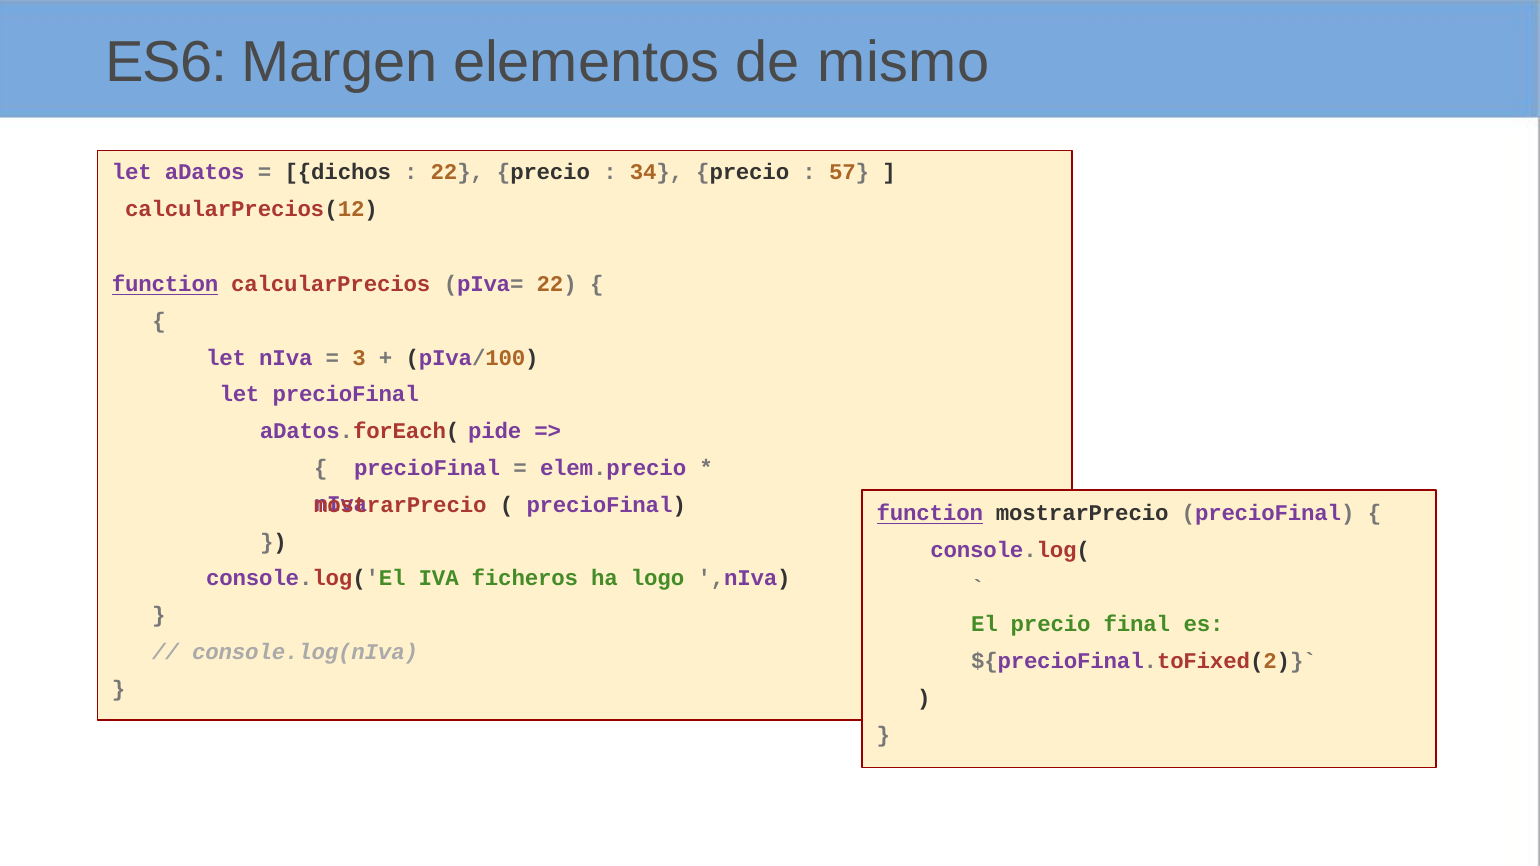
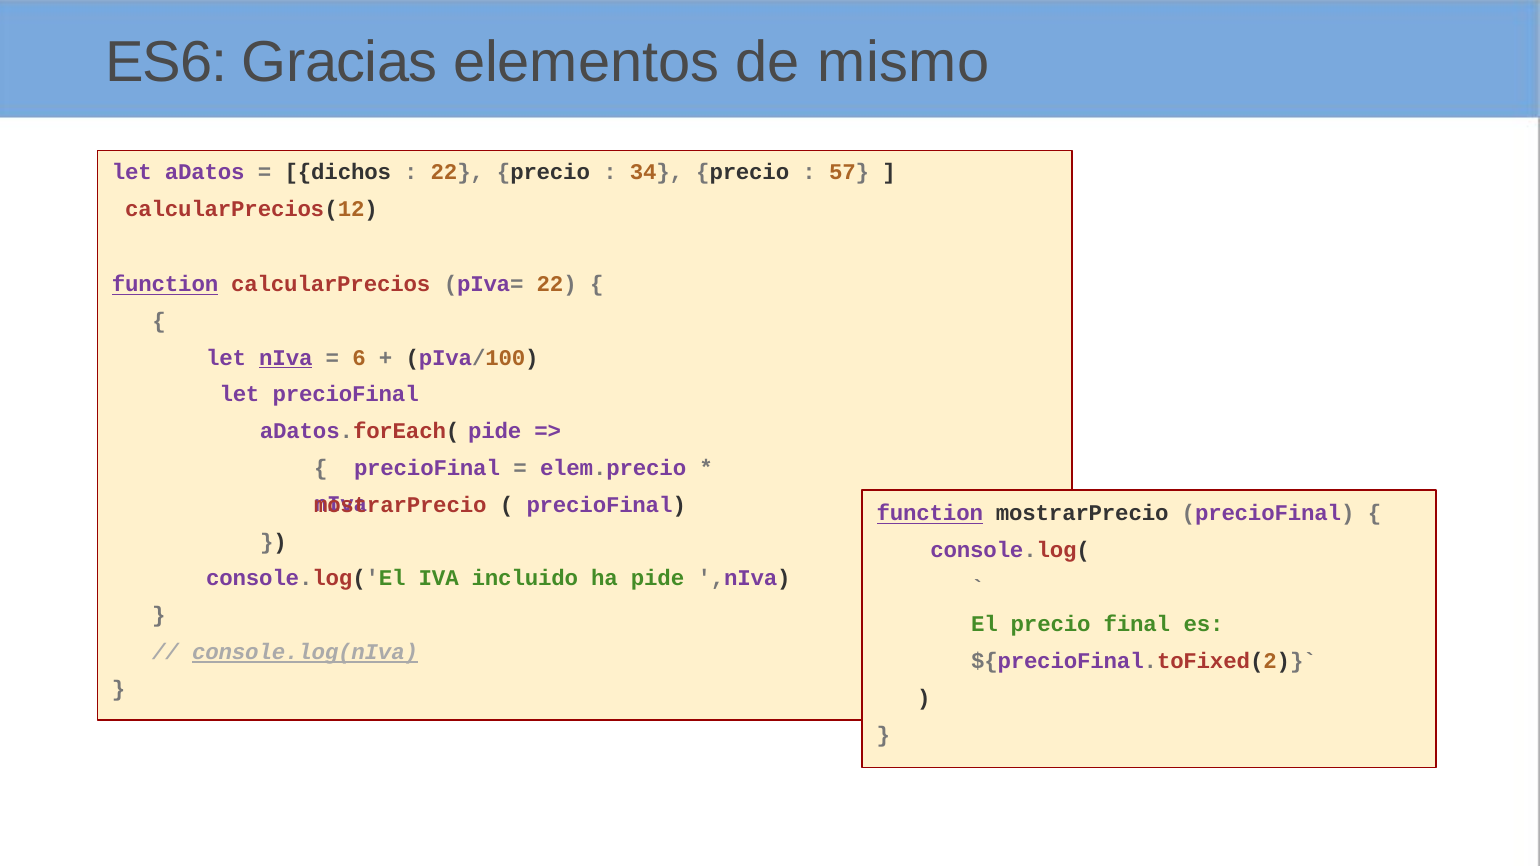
Margen: Margen -> Gracias
nIva at (286, 358) underline: none -> present
3: 3 -> 6
ficheros: ficheros -> incluido
ha logo: logo -> pide
console.log(nIva underline: none -> present
